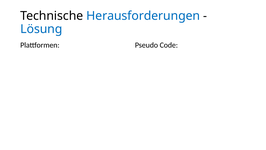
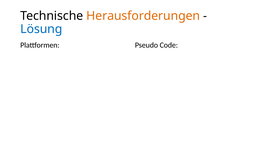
Herausforderungen colour: blue -> orange
